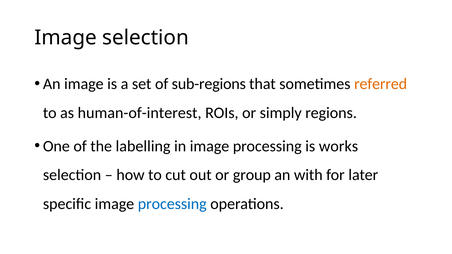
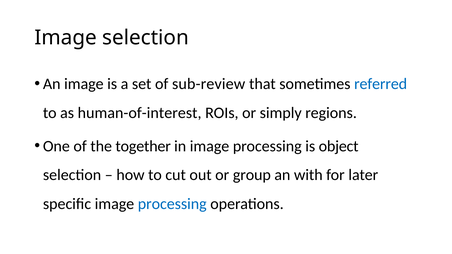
sub-regions: sub-regions -> sub-review
referred colour: orange -> blue
labelling: labelling -> together
works: works -> object
